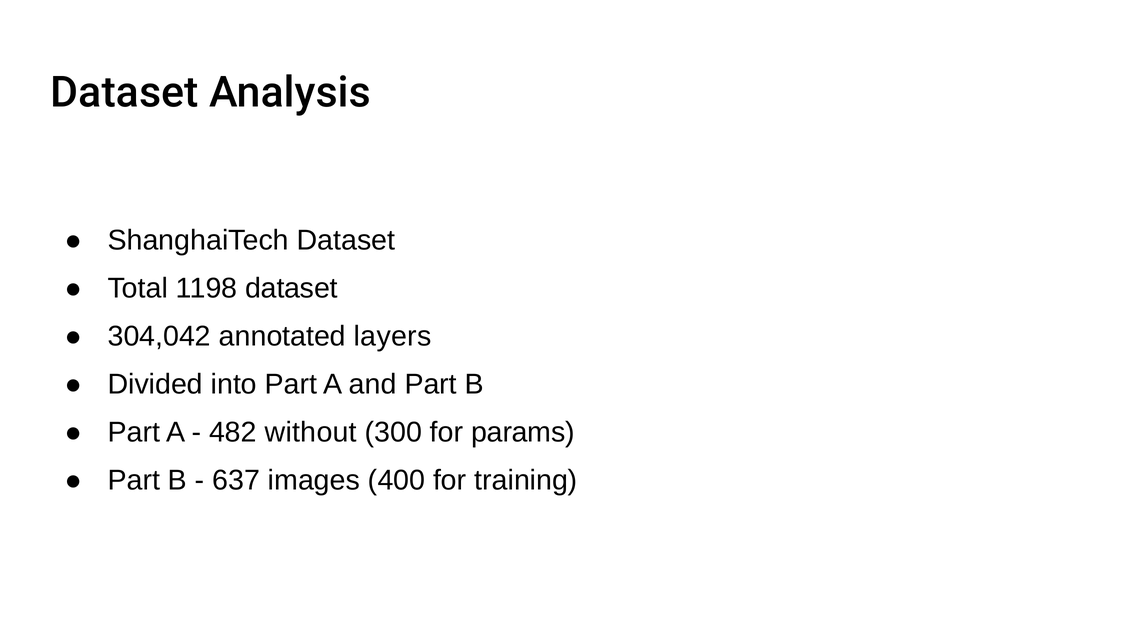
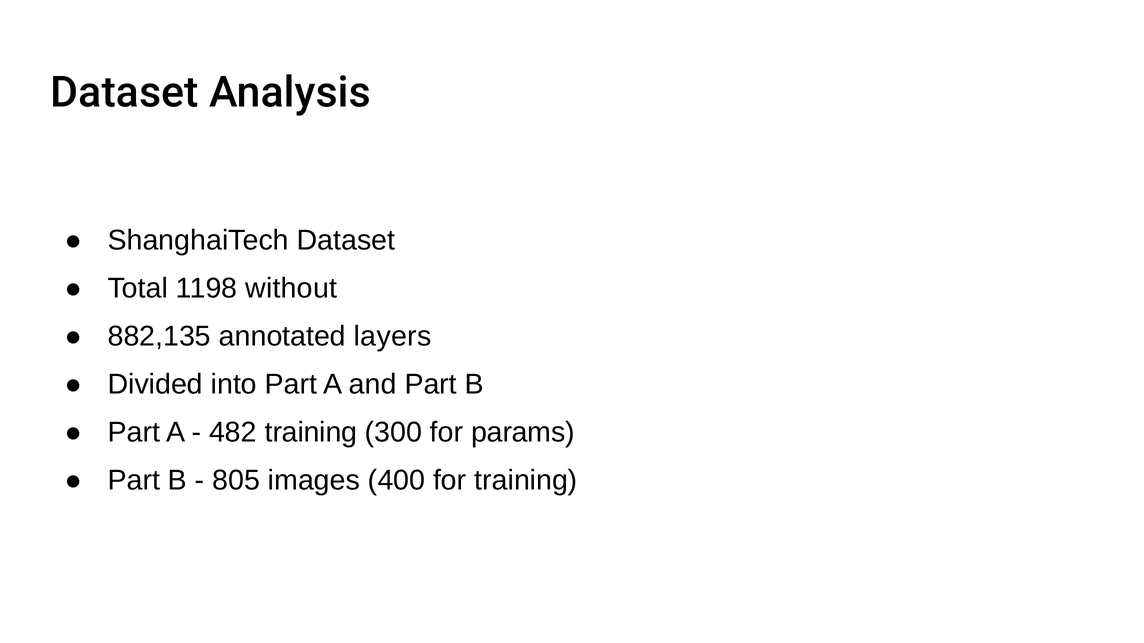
1198 dataset: dataset -> without
304,042: 304,042 -> 882,135
482 without: without -> training
637: 637 -> 805
